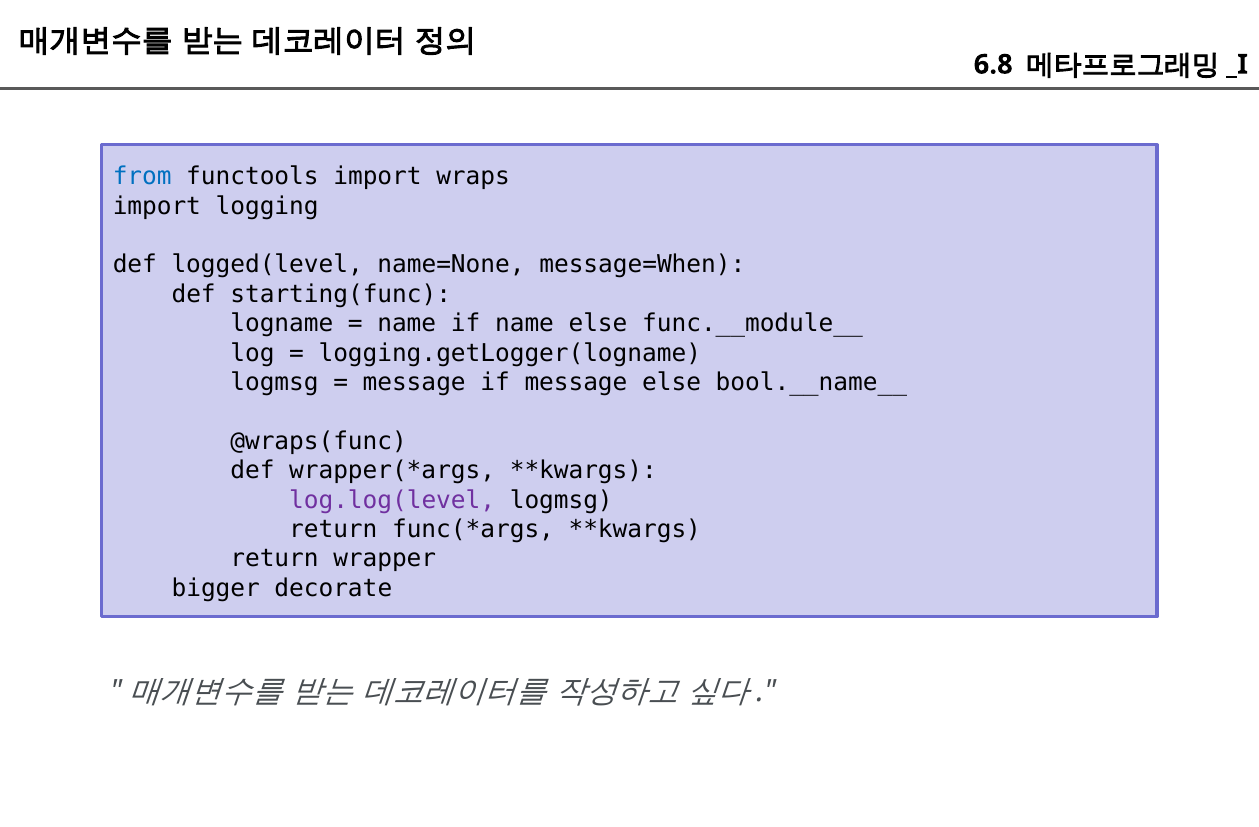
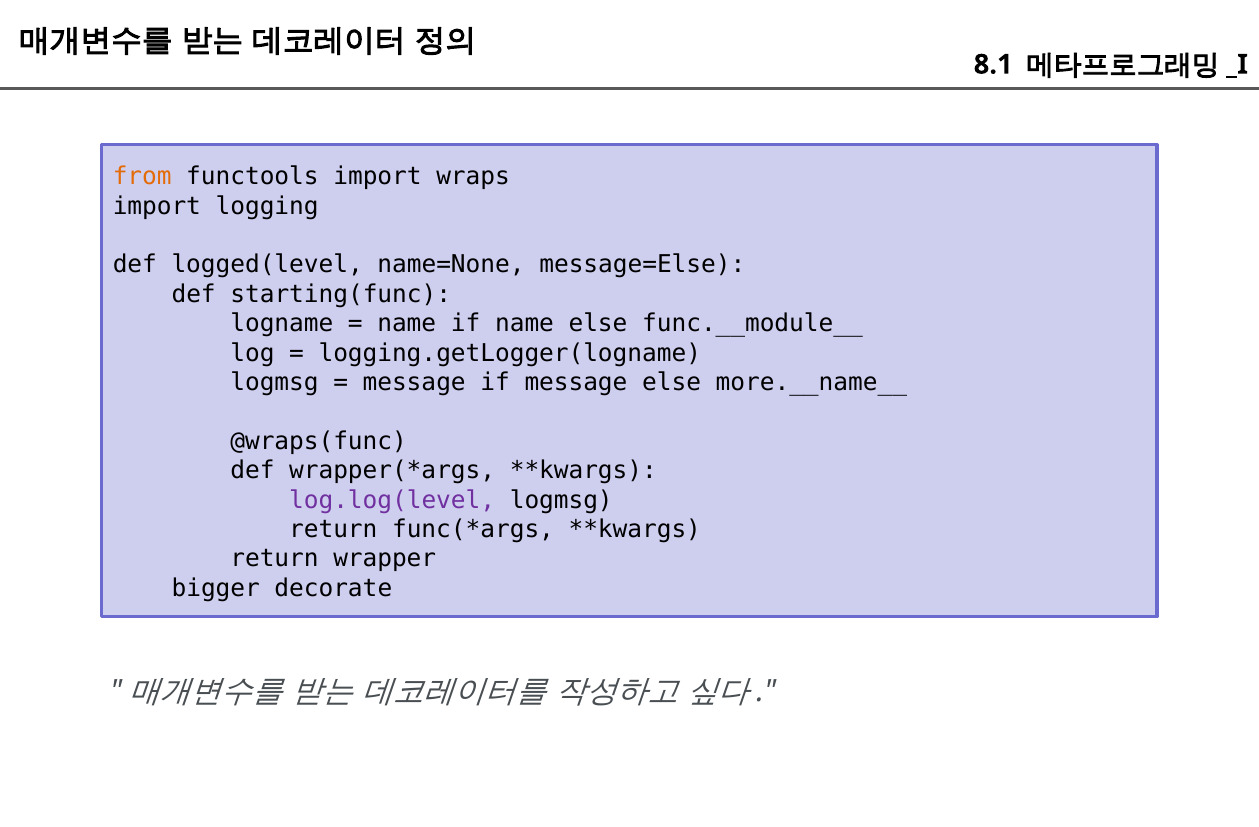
6.8: 6.8 -> 8.1
from colour: blue -> orange
message=When: message=When -> message=Else
bool.__name__: bool.__name__ -> more.__name__
